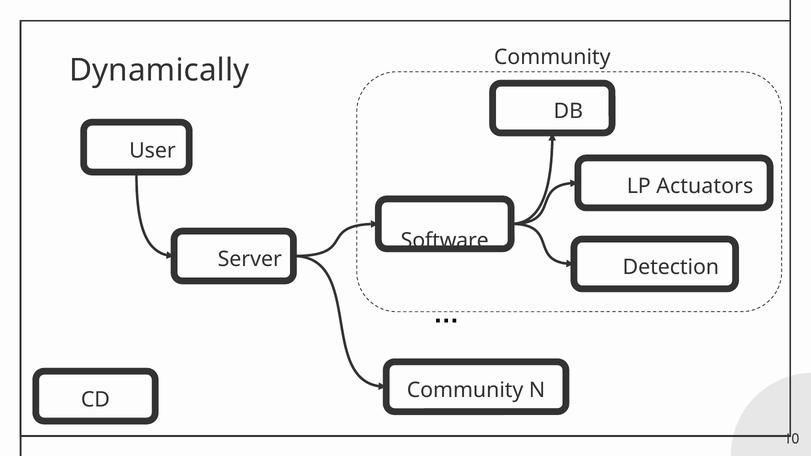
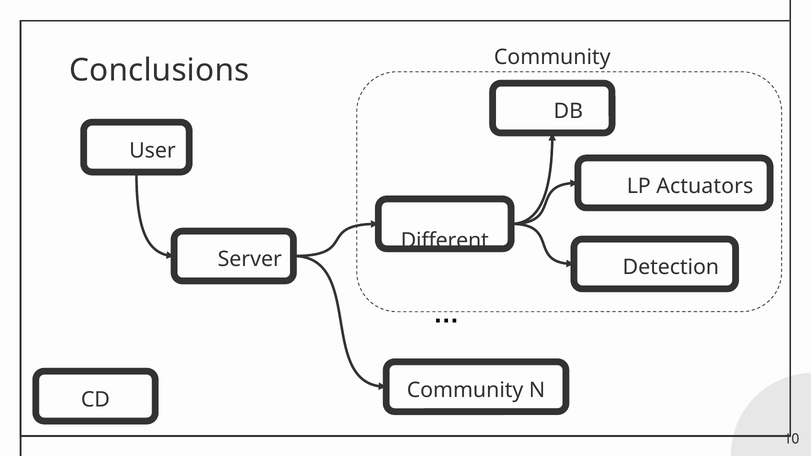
Dynamically: Dynamically -> Conclusions
Software: Software -> Different
